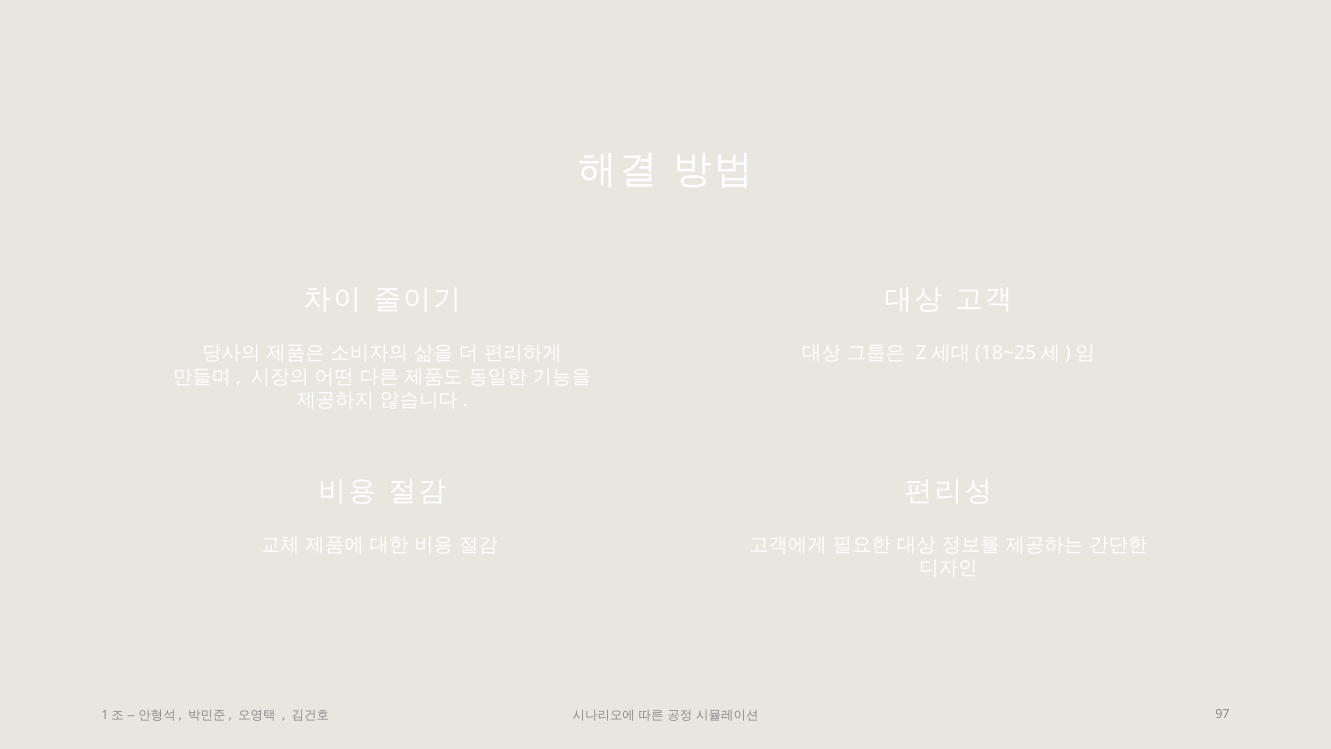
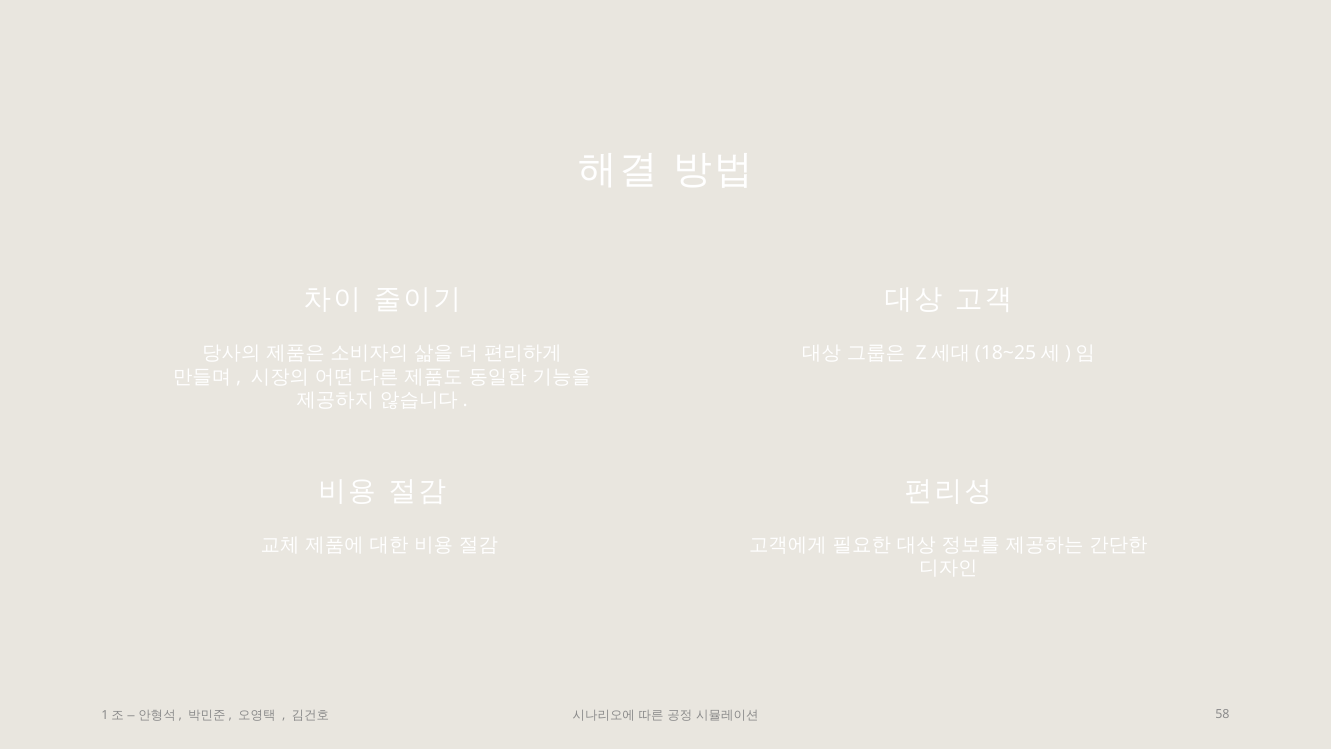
97: 97 -> 58
